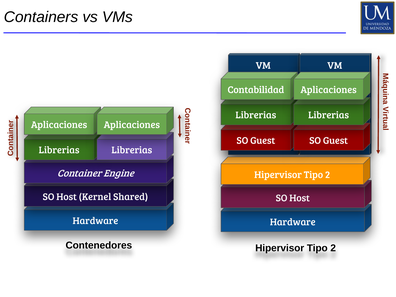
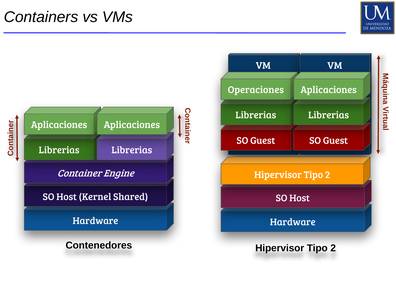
Contabilidad: Contabilidad -> Operaciones
